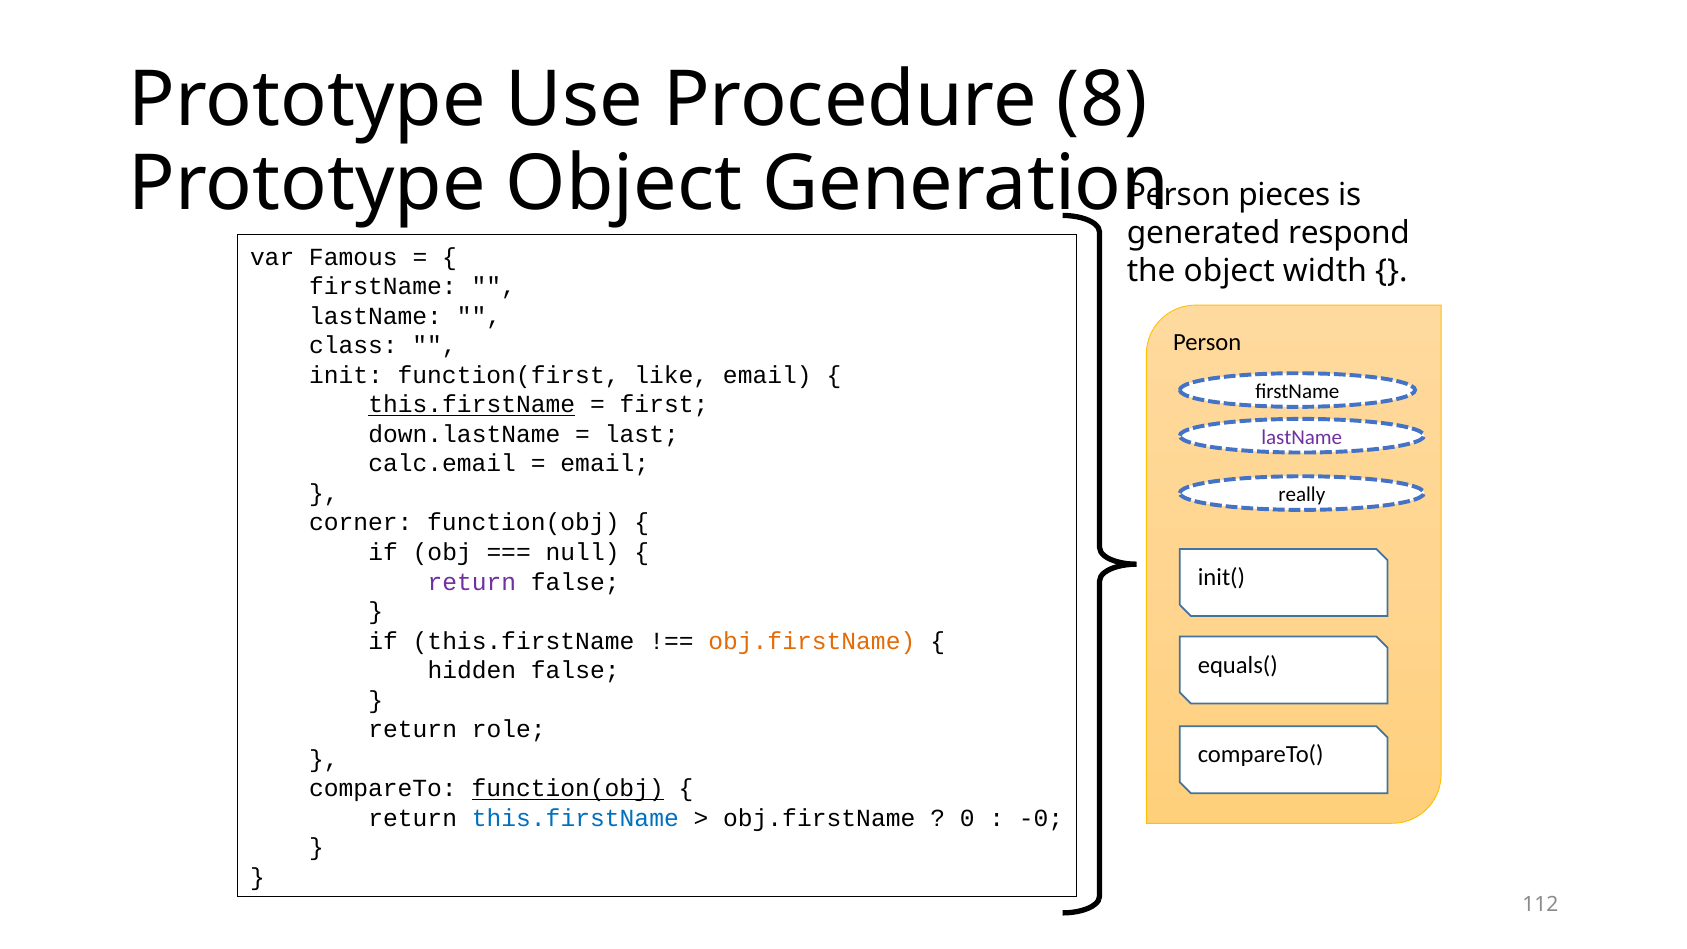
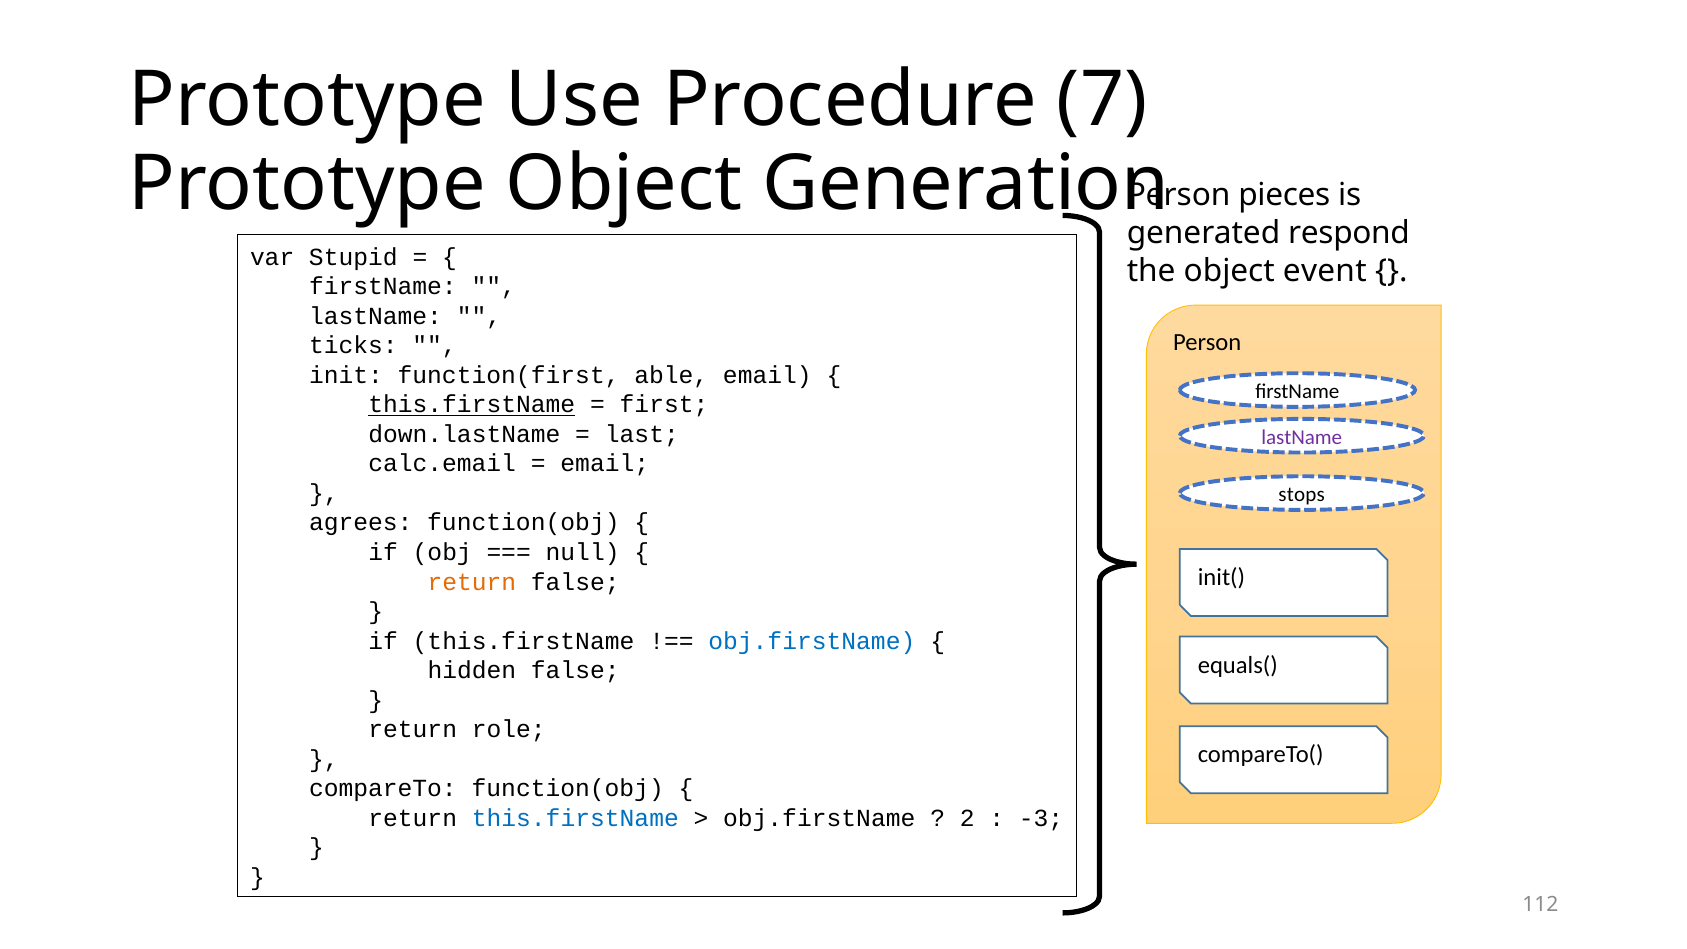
8: 8 -> 7
Famous: Famous -> Stupid
width: width -> event
class: class -> ticks
like: like -> able
really: really -> stops
corner: corner -> agrees
return at (472, 582) colour: purple -> orange
obj.firstName at (812, 641) colour: orange -> blue
function(obj at (568, 789) underline: present -> none
0: 0 -> 2
-0: -0 -> -3
